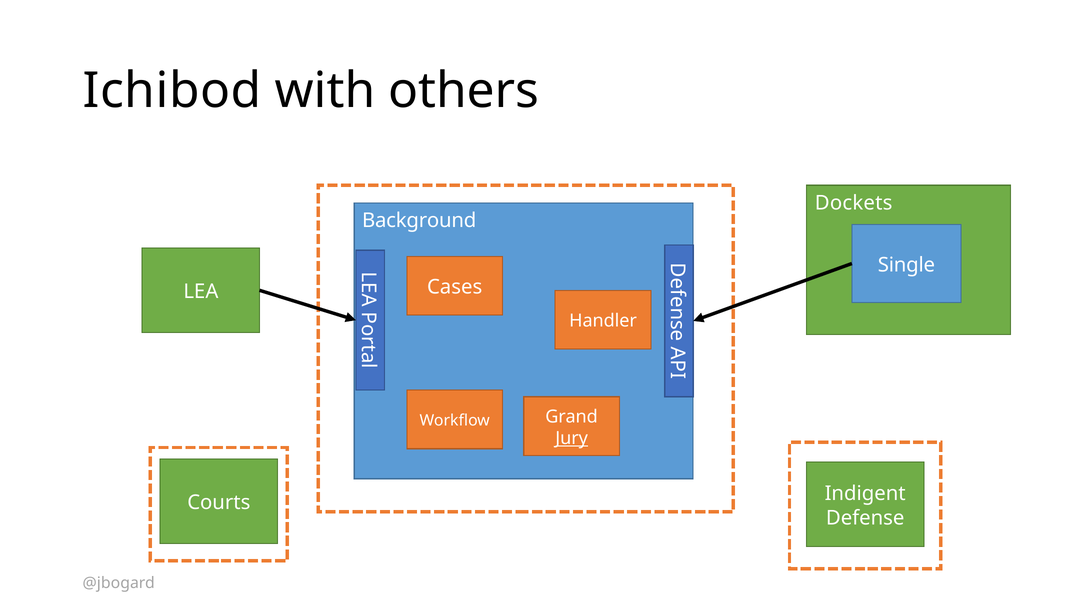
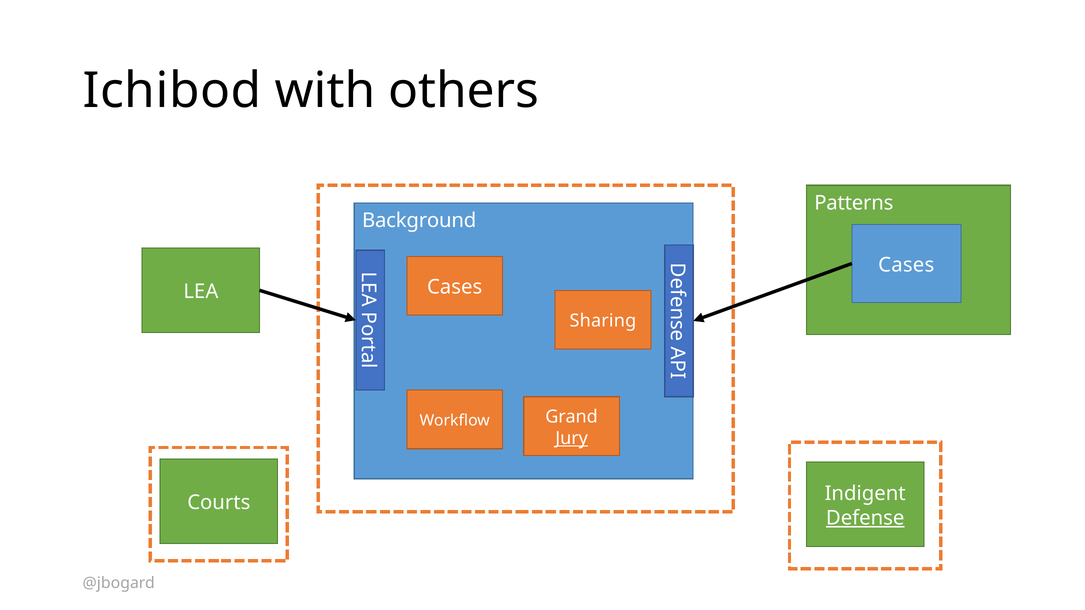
Dockets: Dockets -> Patterns
Single at (906, 265): Single -> Cases
Handler: Handler -> Sharing
Defense underline: none -> present
